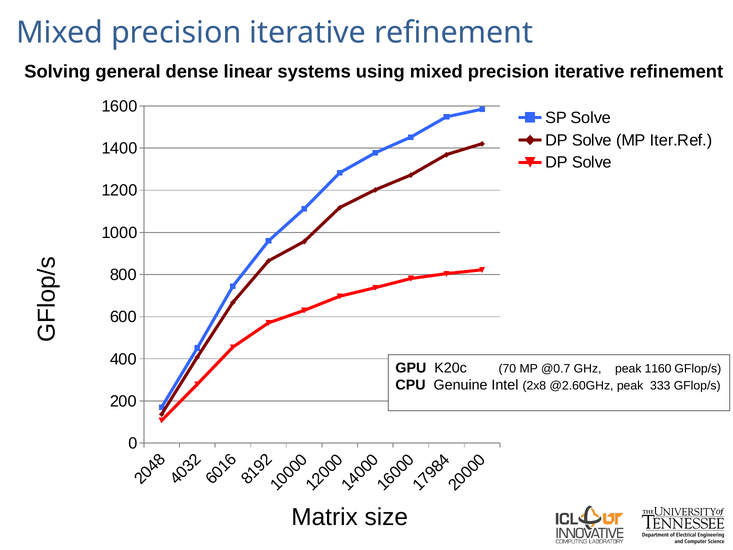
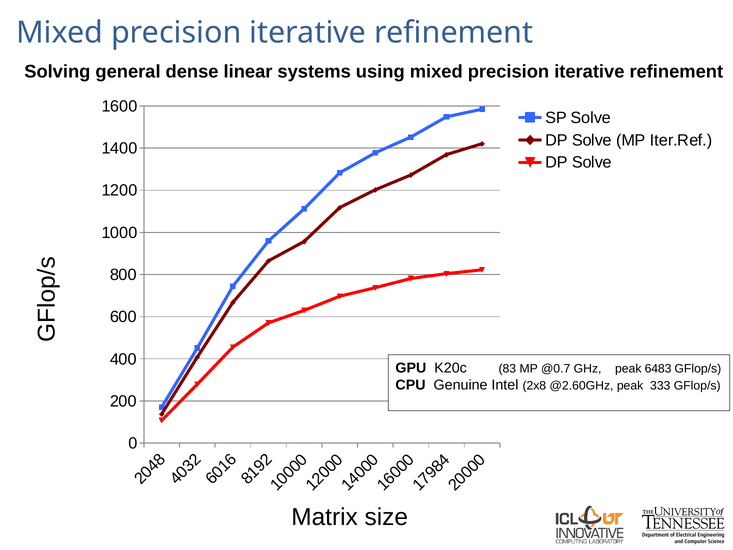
70: 70 -> 83
1160: 1160 -> 6483
